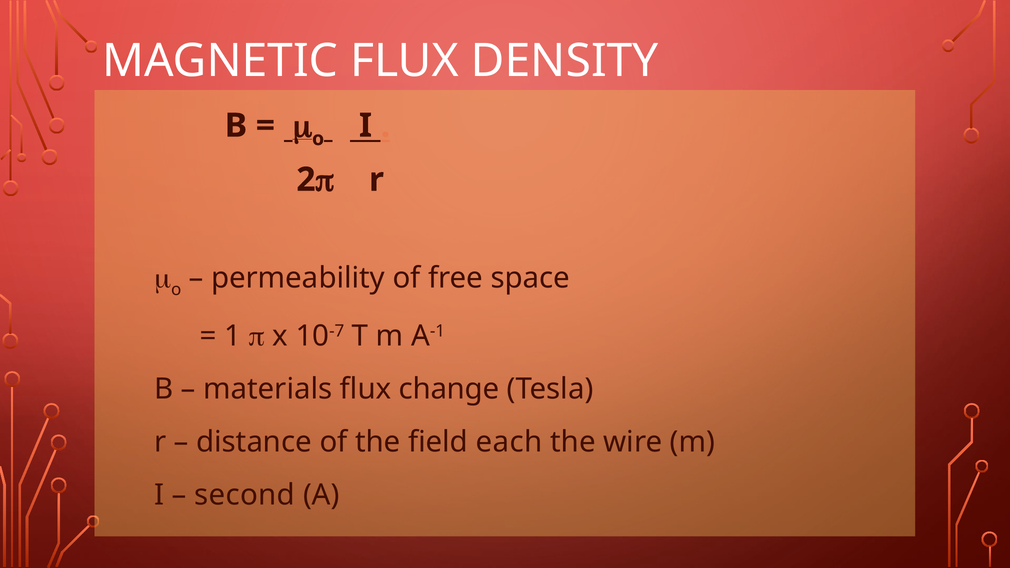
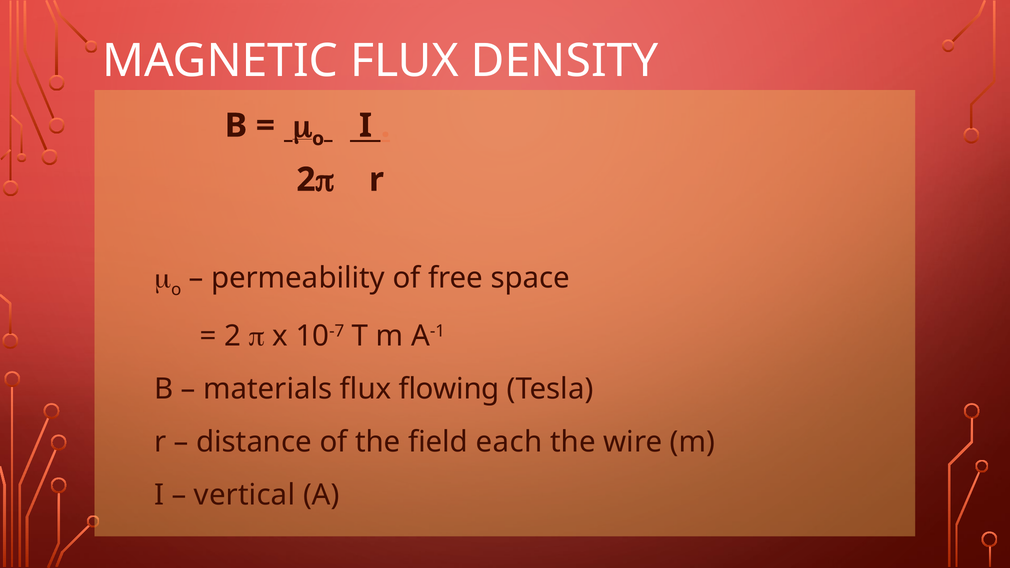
1 at (233, 336): 1 -> 2
change: change -> flowing
second: second -> vertical
